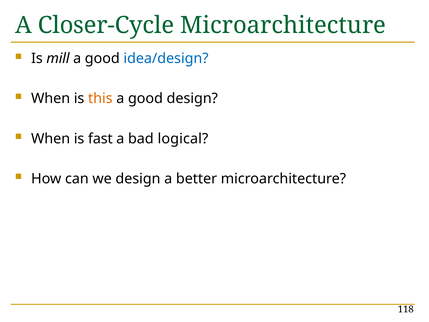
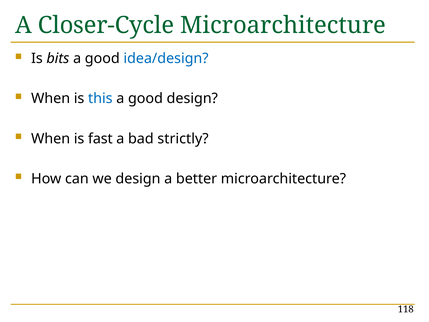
mill: mill -> bits
this colour: orange -> blue
logical: logical -> strictly
